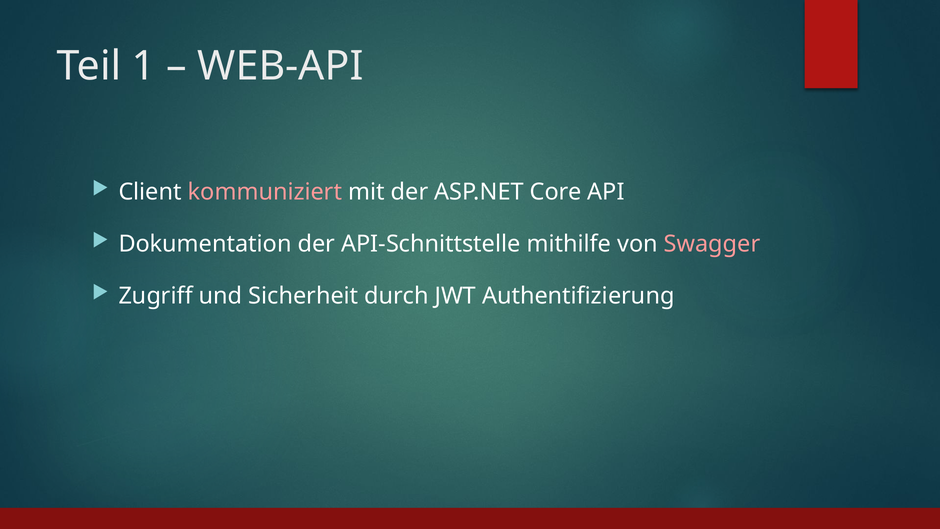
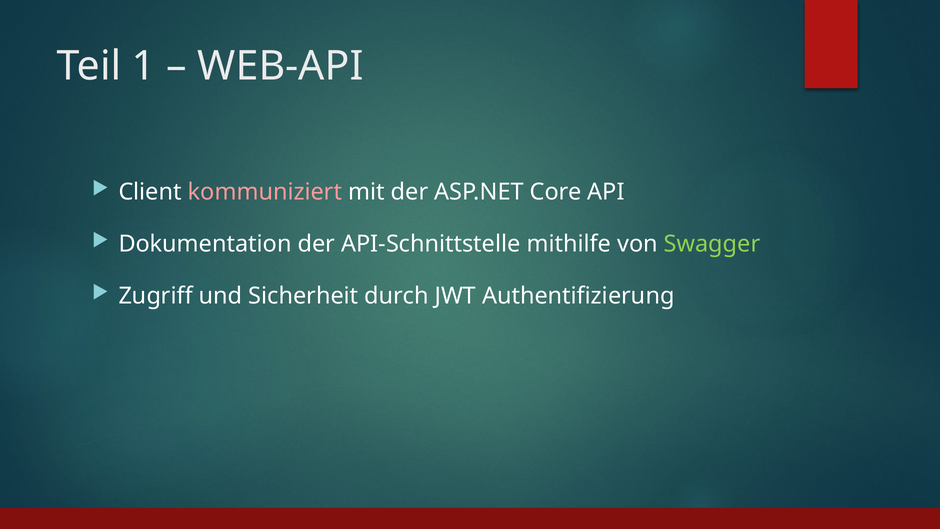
Swagger colour: pink -> light green
